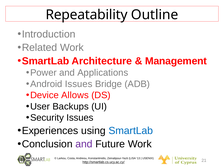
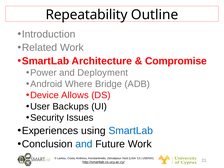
Management: Management -> Compromise
Applications: Applications -> Deployment
Android Issues: Issues -> Where
and at (84, 144) colour: purple -> blue
